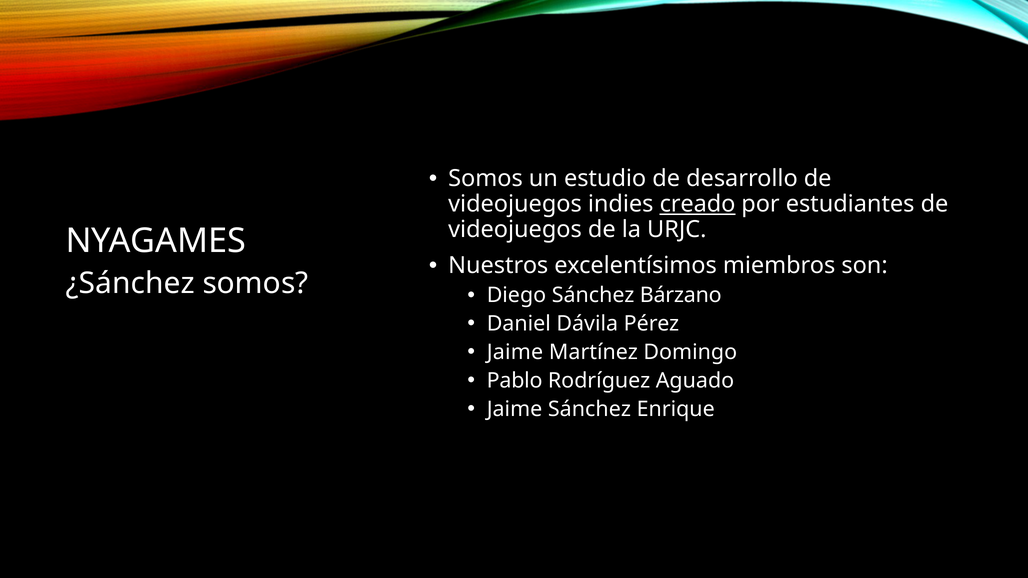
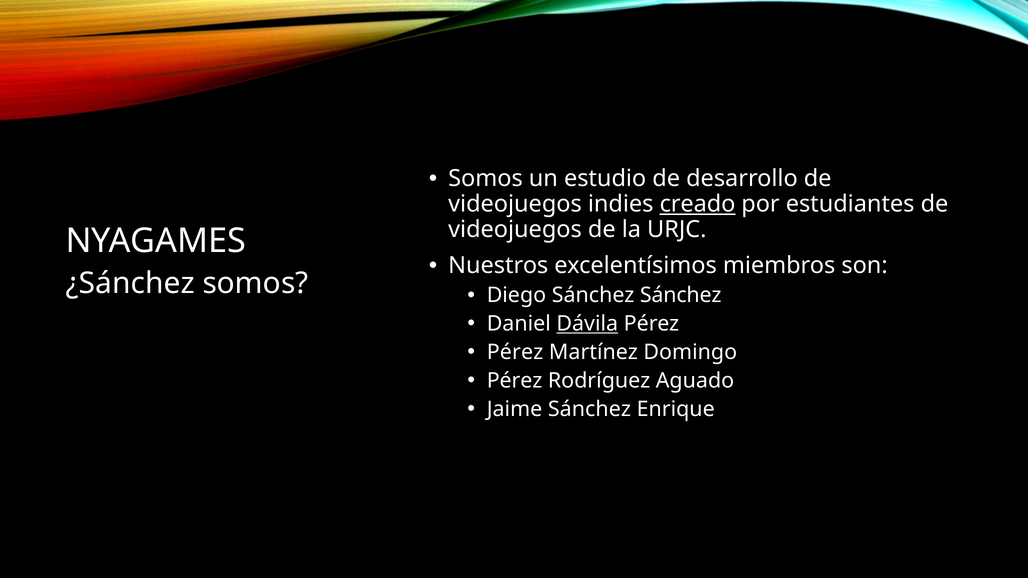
Sánchez Bárzano: Bárzano -> Sánchez
Dávila underline: none -> present
Jaime at (515, 352): Jaime -> Pérez
Pablo at (515, 381): Pablo -> Pérez
